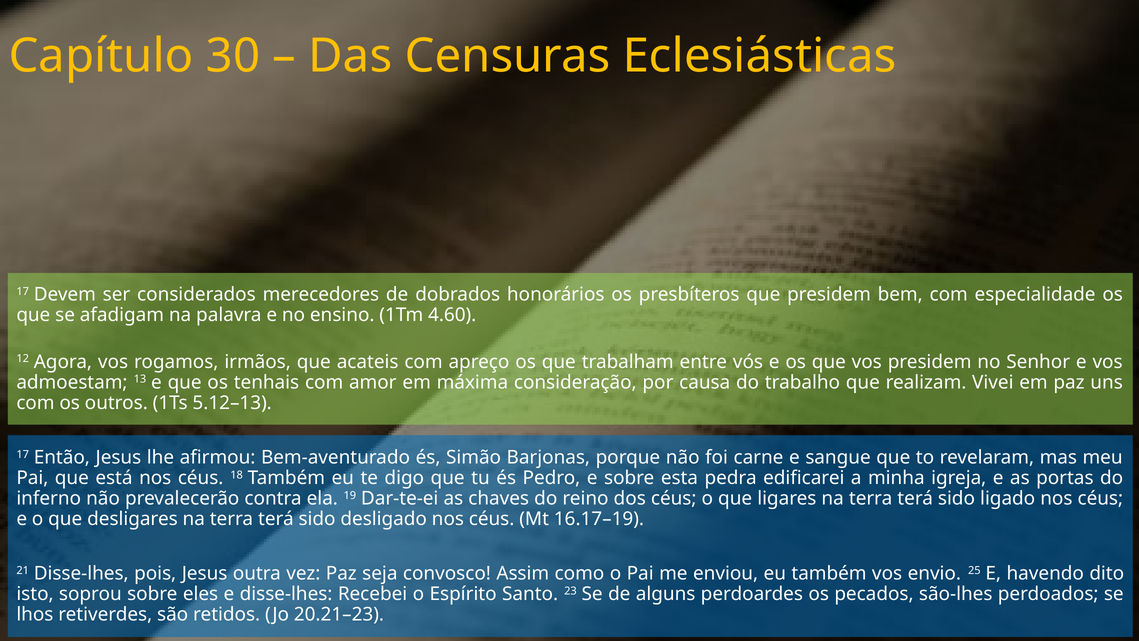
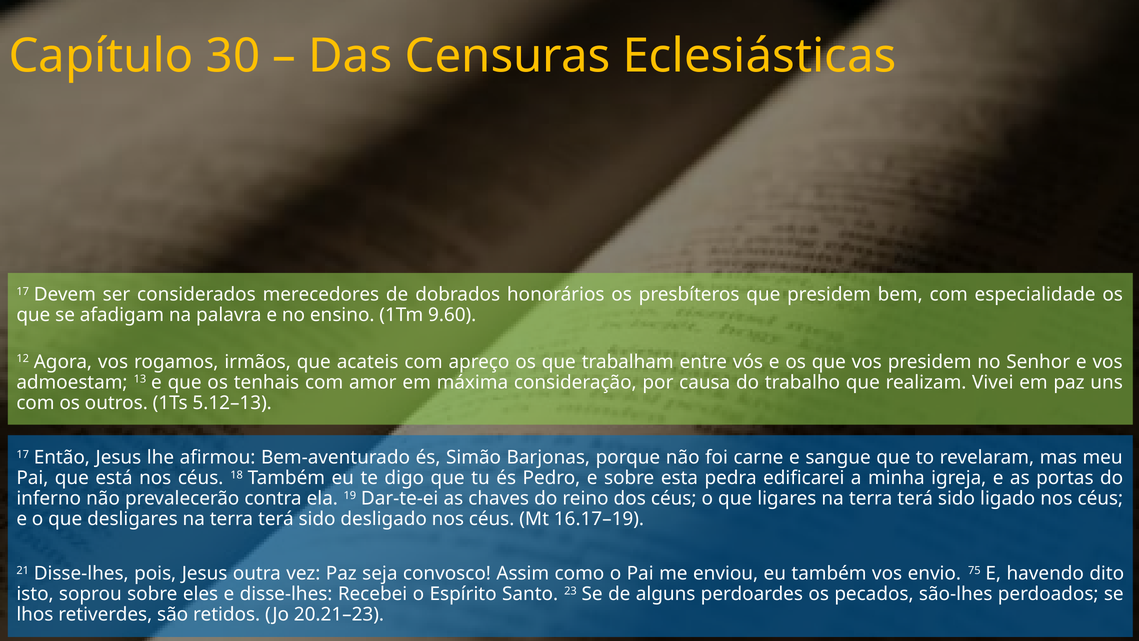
4.60: 4.60 -> 9.60
25: 25 -> 75
